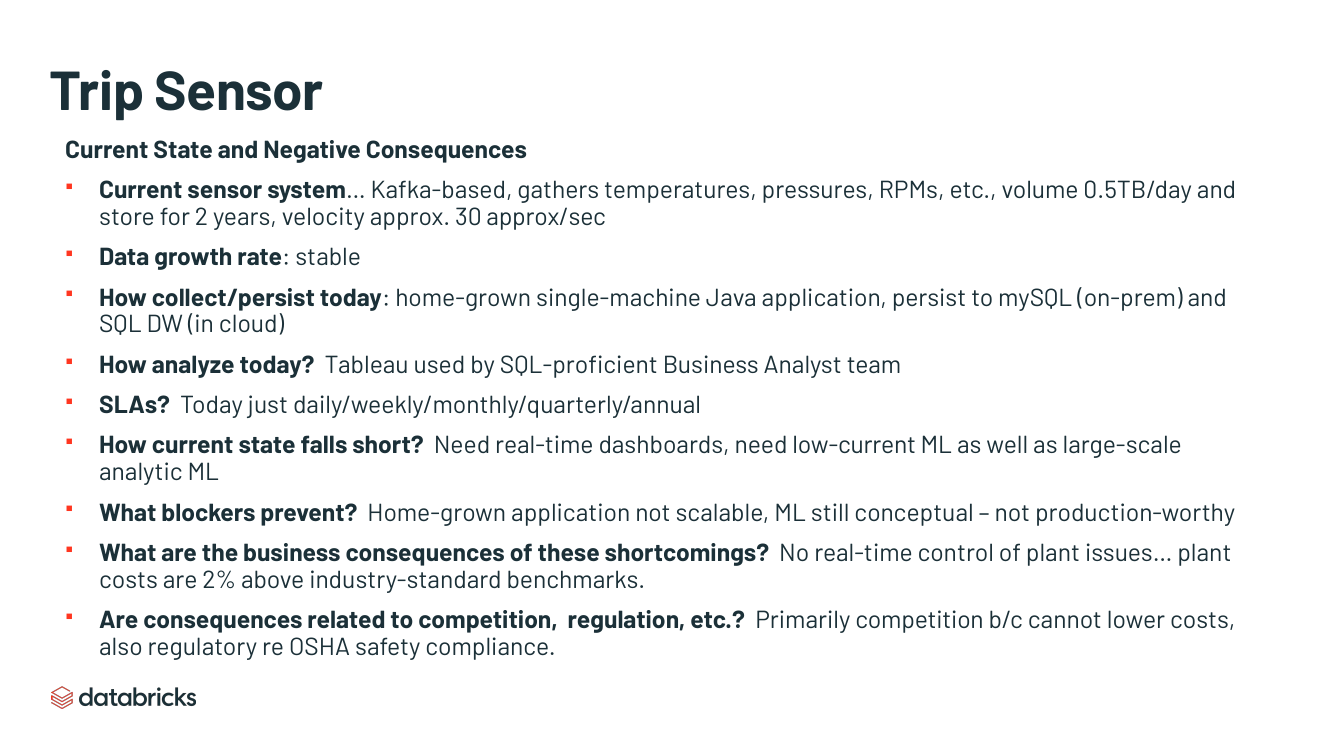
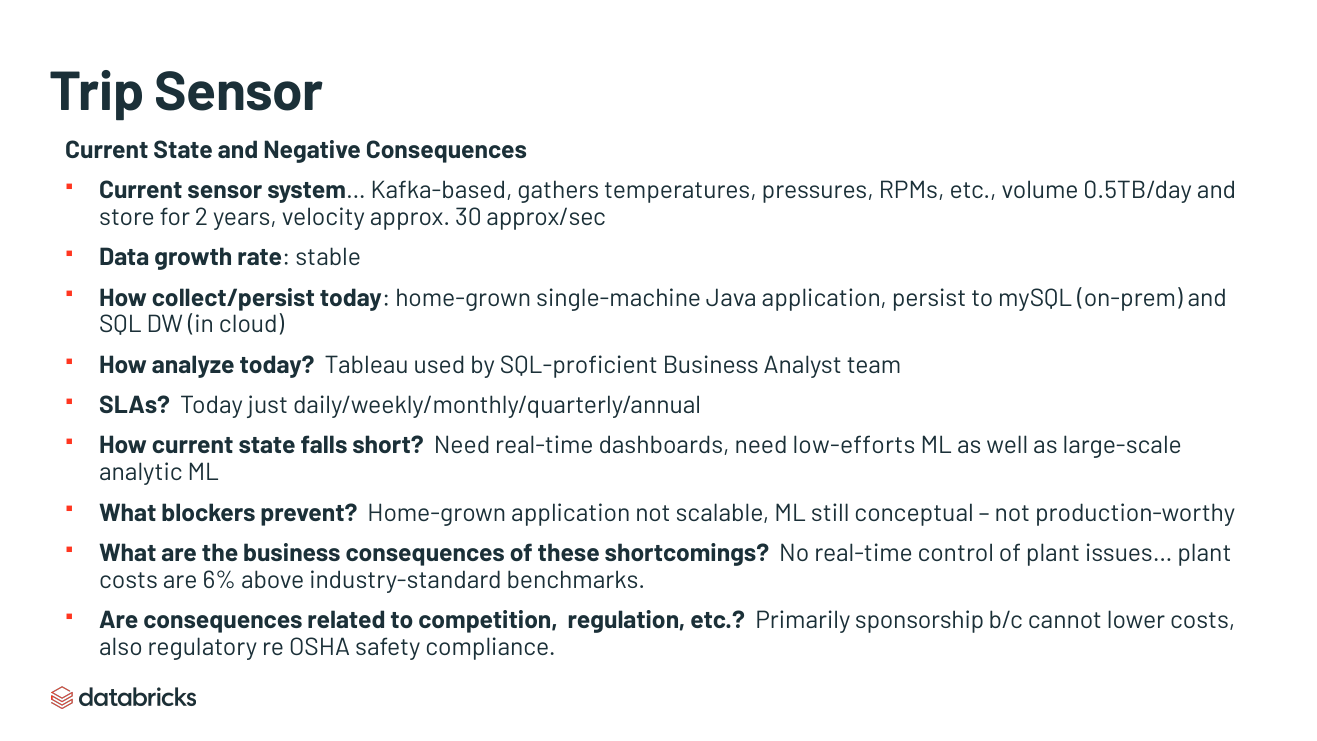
low-current: low-current -> low-efforts
2%: 2% -> 6%
Primarily competition: competition -> sponsorship
